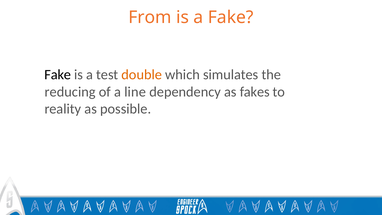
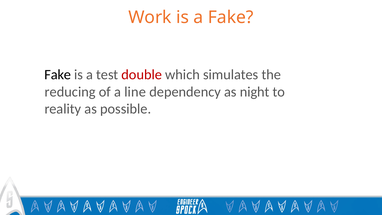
From: From -> Work
double colour: orange -> red
fakes: fakes -> night
